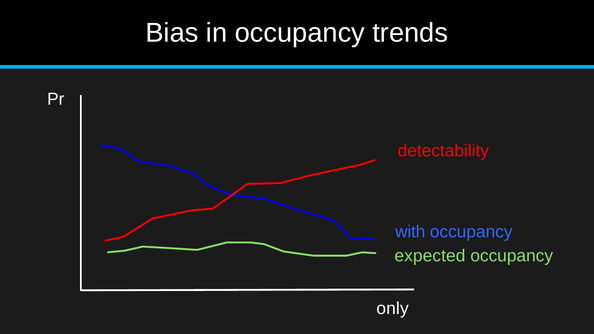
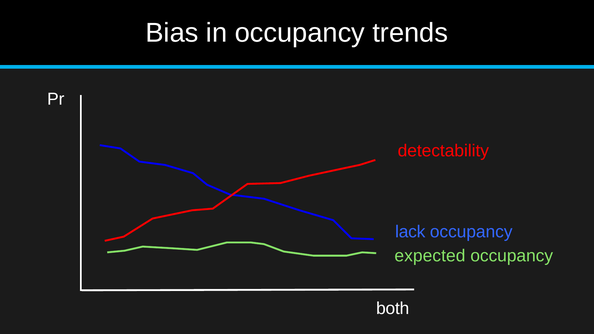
with: with -> lack
only: only -> both
